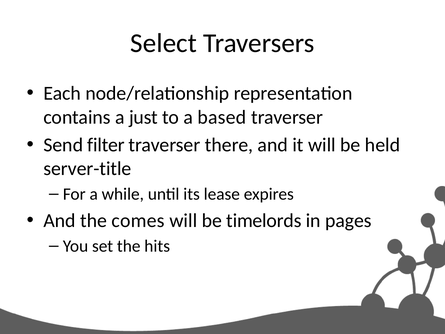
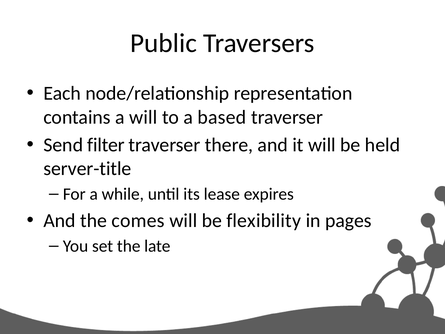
Select: Select -> Public
a just: just -> will
timelords: timelords -> flexibility
hits: hits -> late
